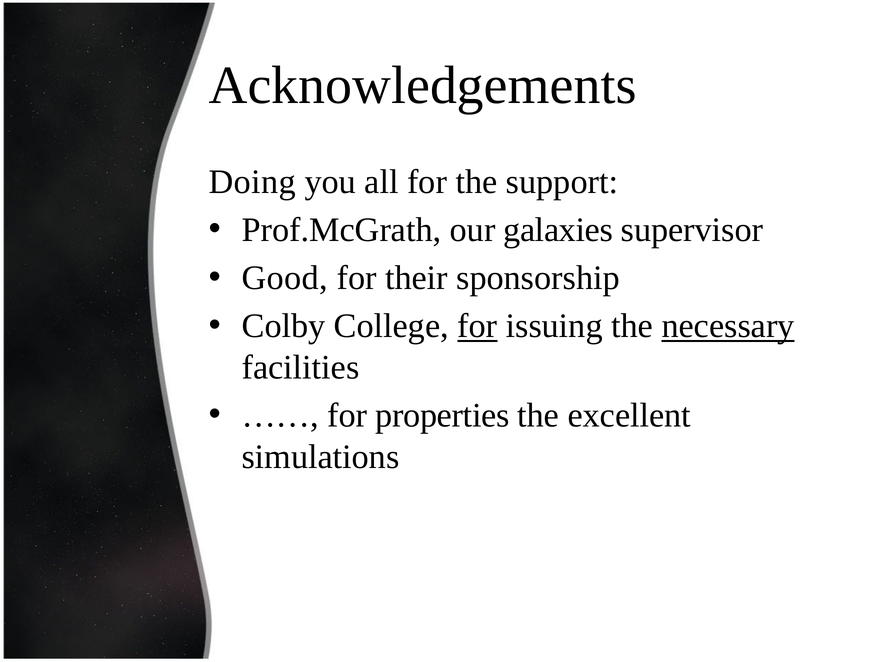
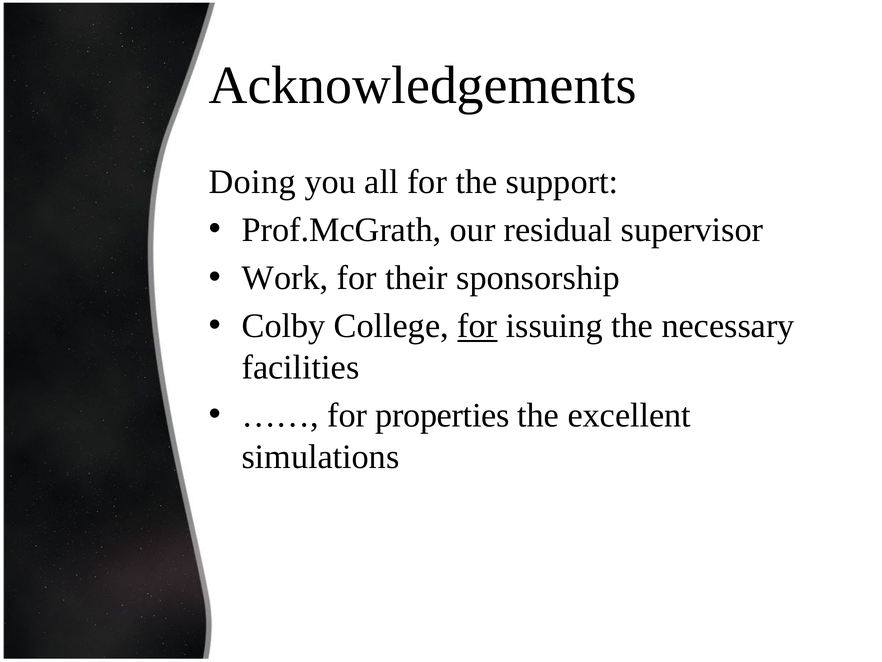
galaxies: galaxies -> residual
Good: Good -> Work
necessary underline: present -> none
